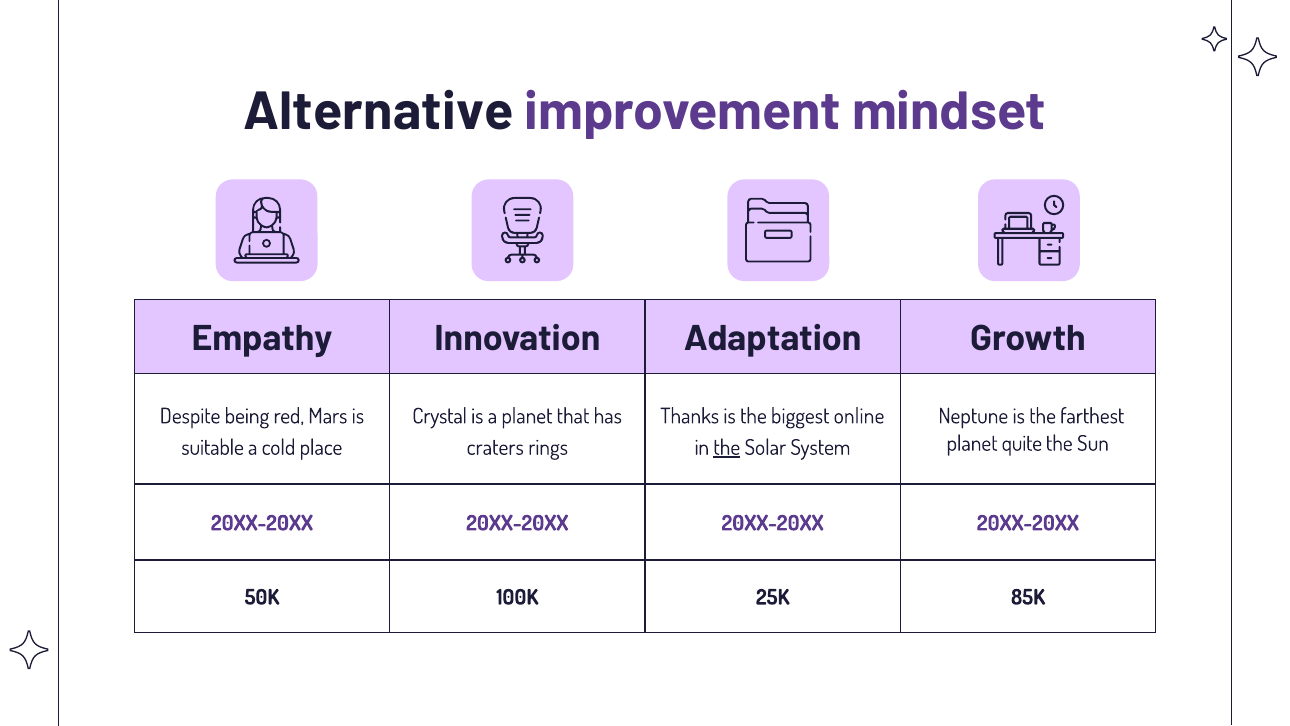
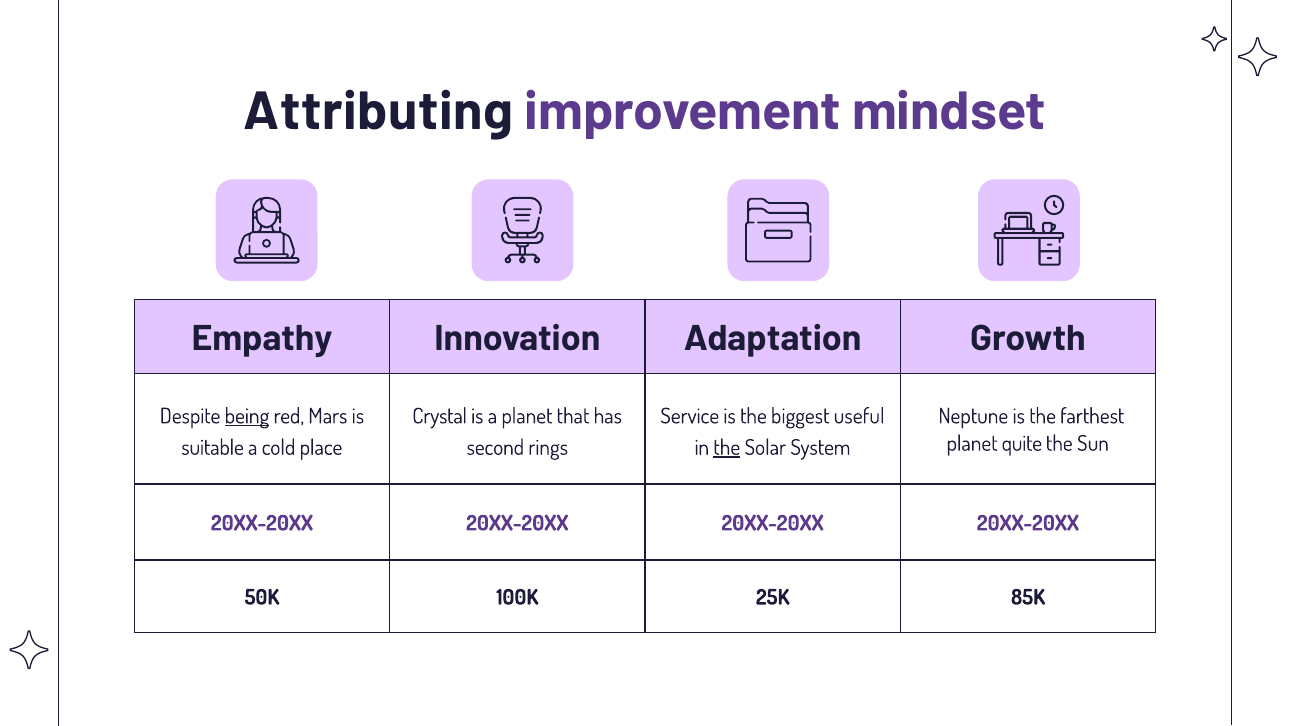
Alternative: Alternative -> Attributing
being underline: none -> present
Thanks: Thanks -> Service
online: online -> useful
craters: craters -> second
